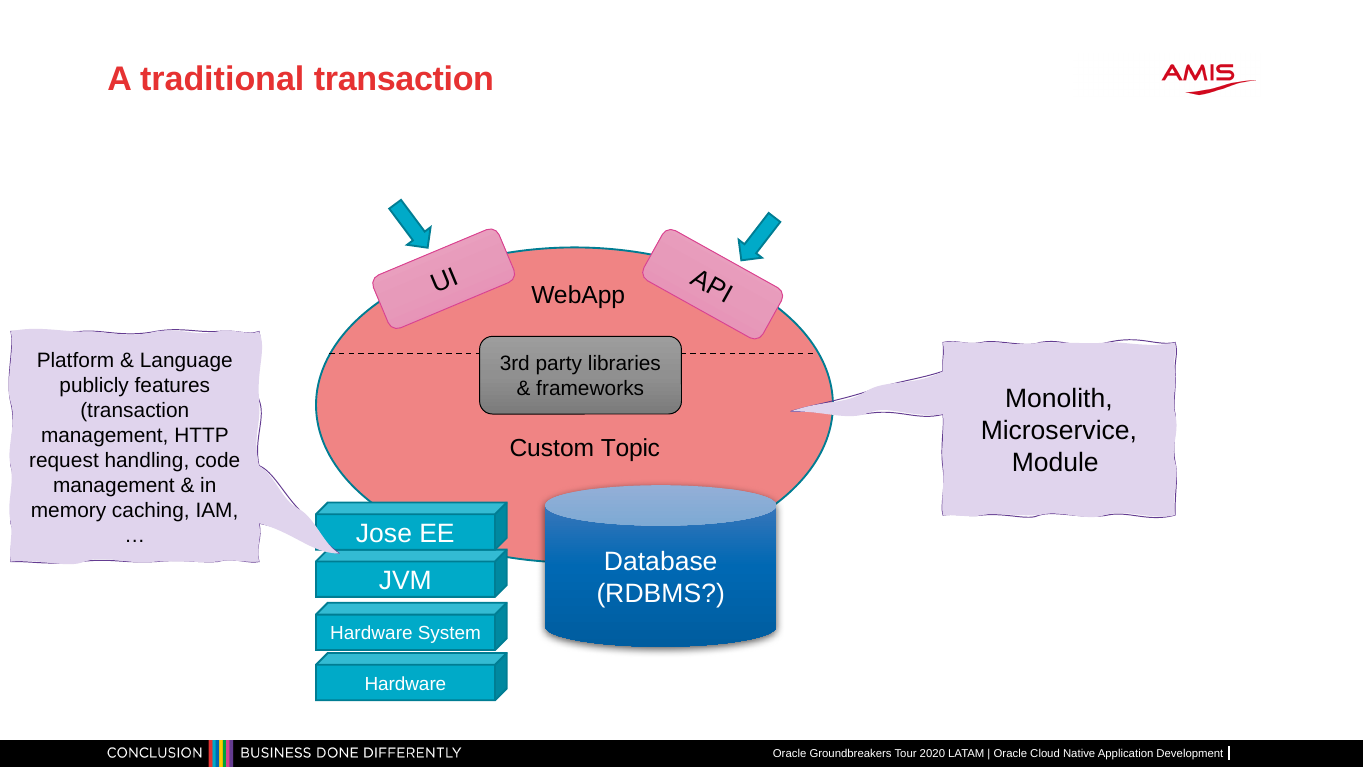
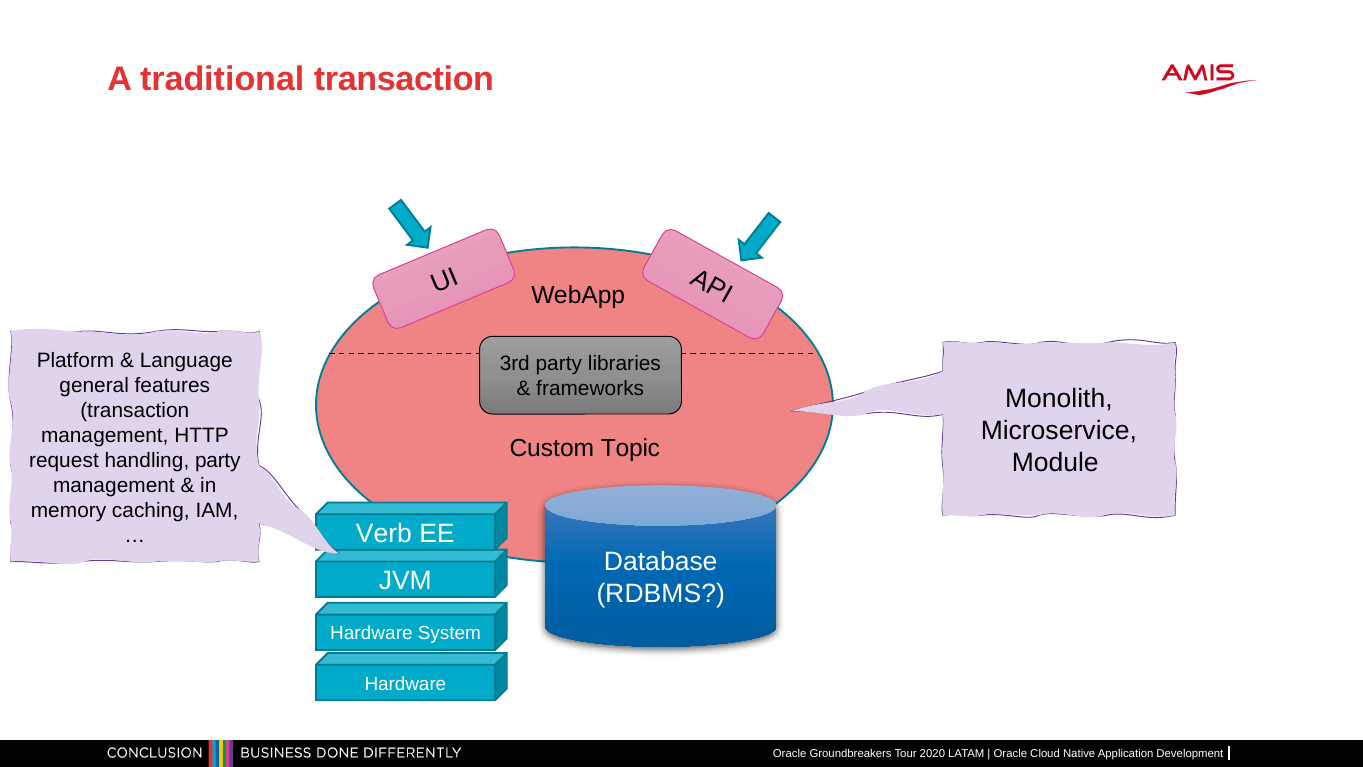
publicly: publicly -> general
handling code: code -> party
Jose: Jose -> Verb
